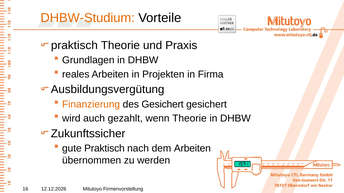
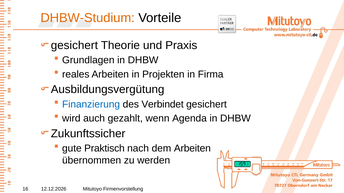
praktisch at (74, 46): praktisch -> gesichert
Finanzierung colour: orange -> blue
des Gesichert: Gesichert -> Verbindet
wenn Theorie: Theorie -> Agenda
